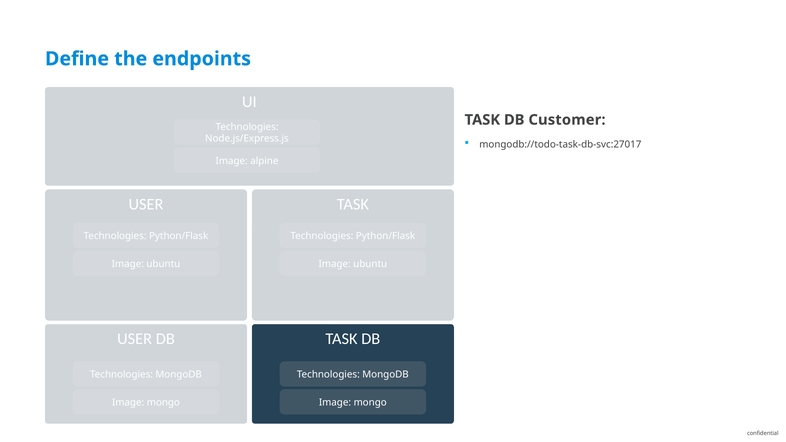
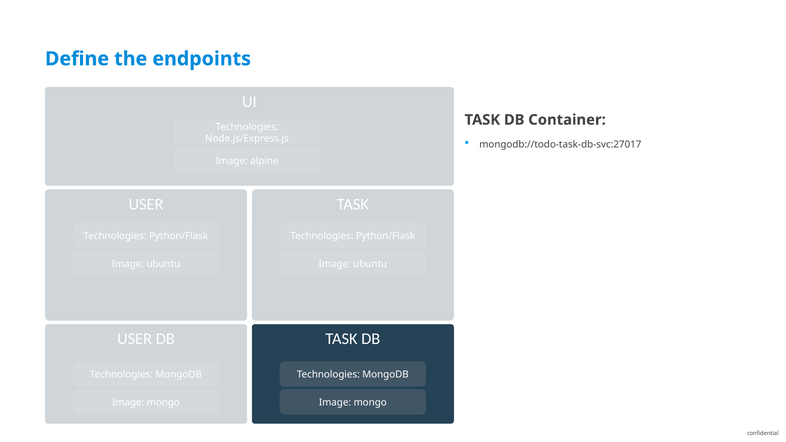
Customer: Customer -> Container
